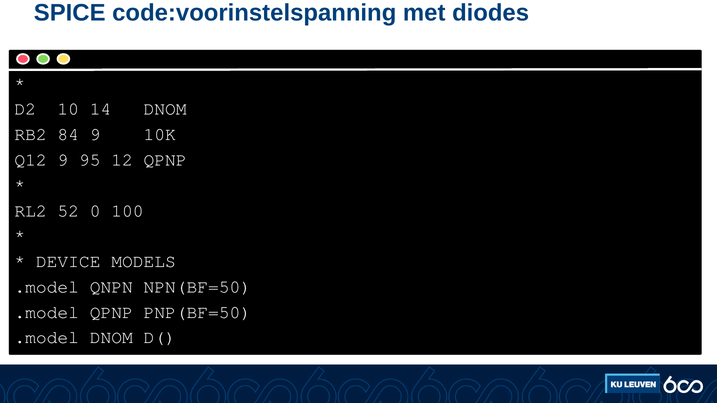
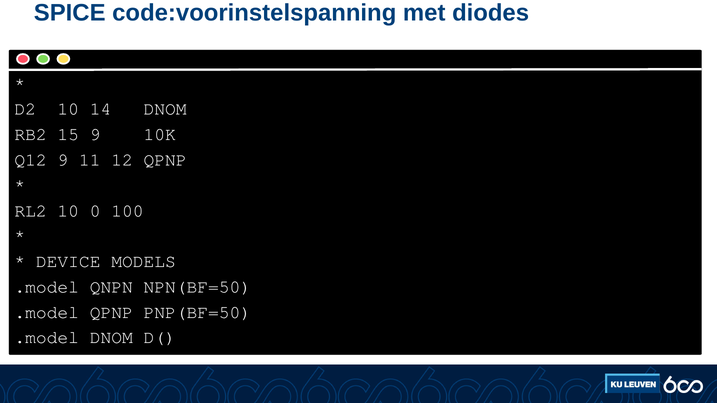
84: 84 -> 15
95: 95 -> 11
RL2 52: 52 -> 10
